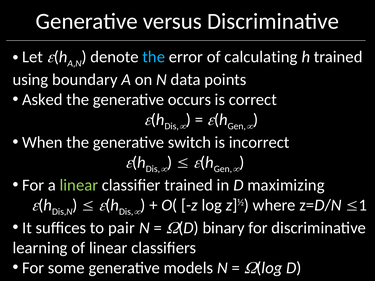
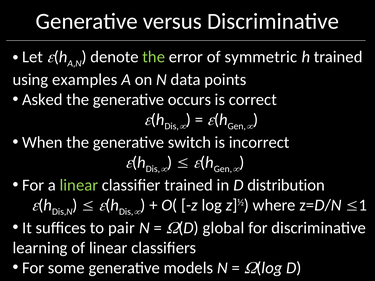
the at (154, 57) colour: light blue -> light green
calculating: calculating -> symmetric
boundary: boundary -> examples
maximizing: maximizing -> distribution
binary: binary -> global
